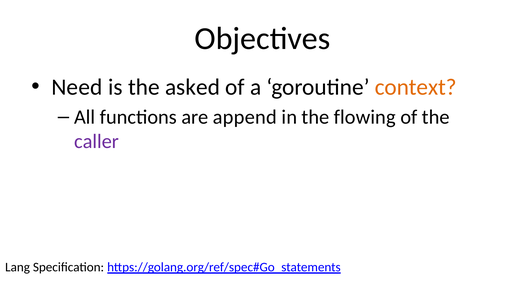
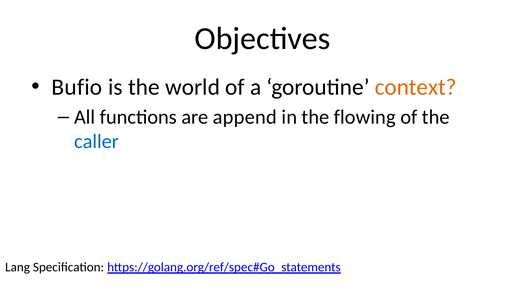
Need: Need -> Bufio
asked: asked -> world
caller colour: purple -> blue
